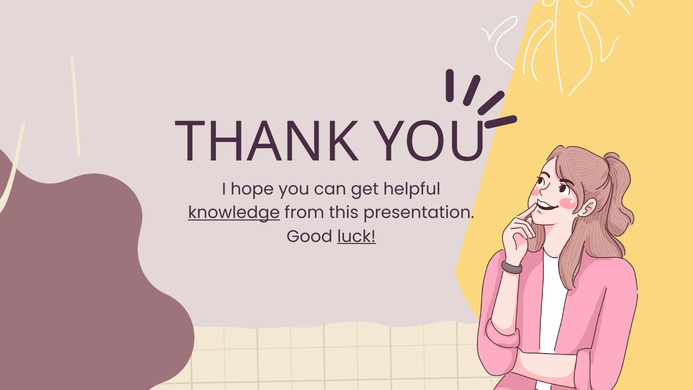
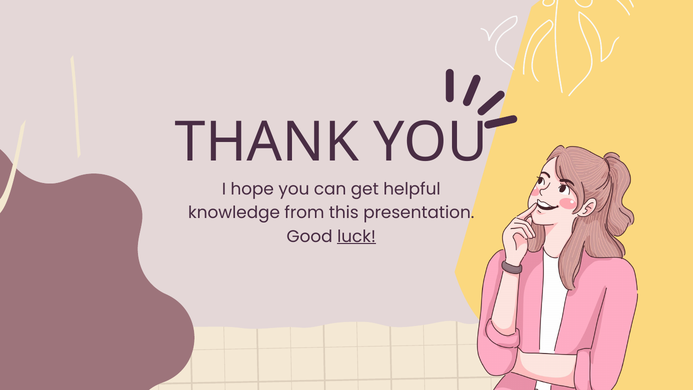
knowledge underline: present -> none
